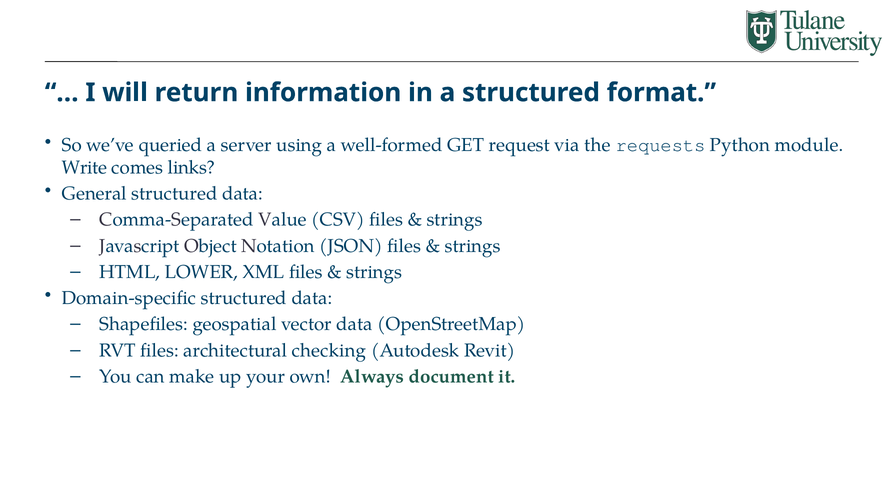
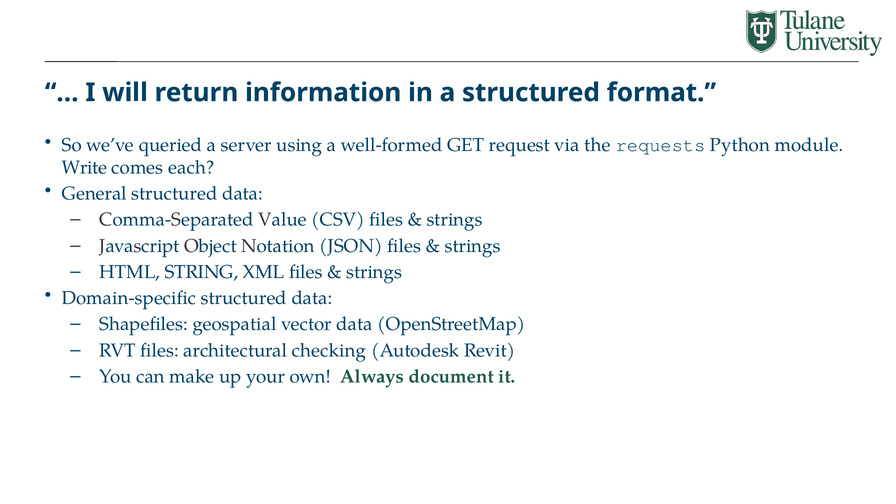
links: links -> each
LOWER: LOWER -> STRING
